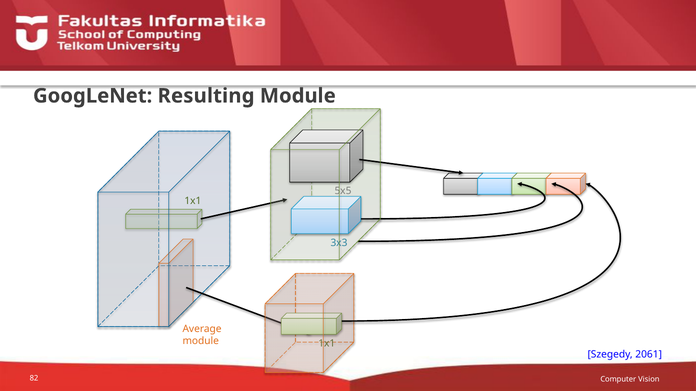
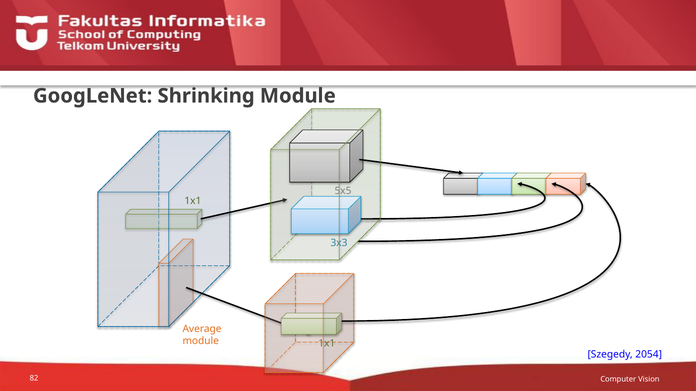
Resulting: Resulting -> Shrinking
2061: 2061 -> 2054
